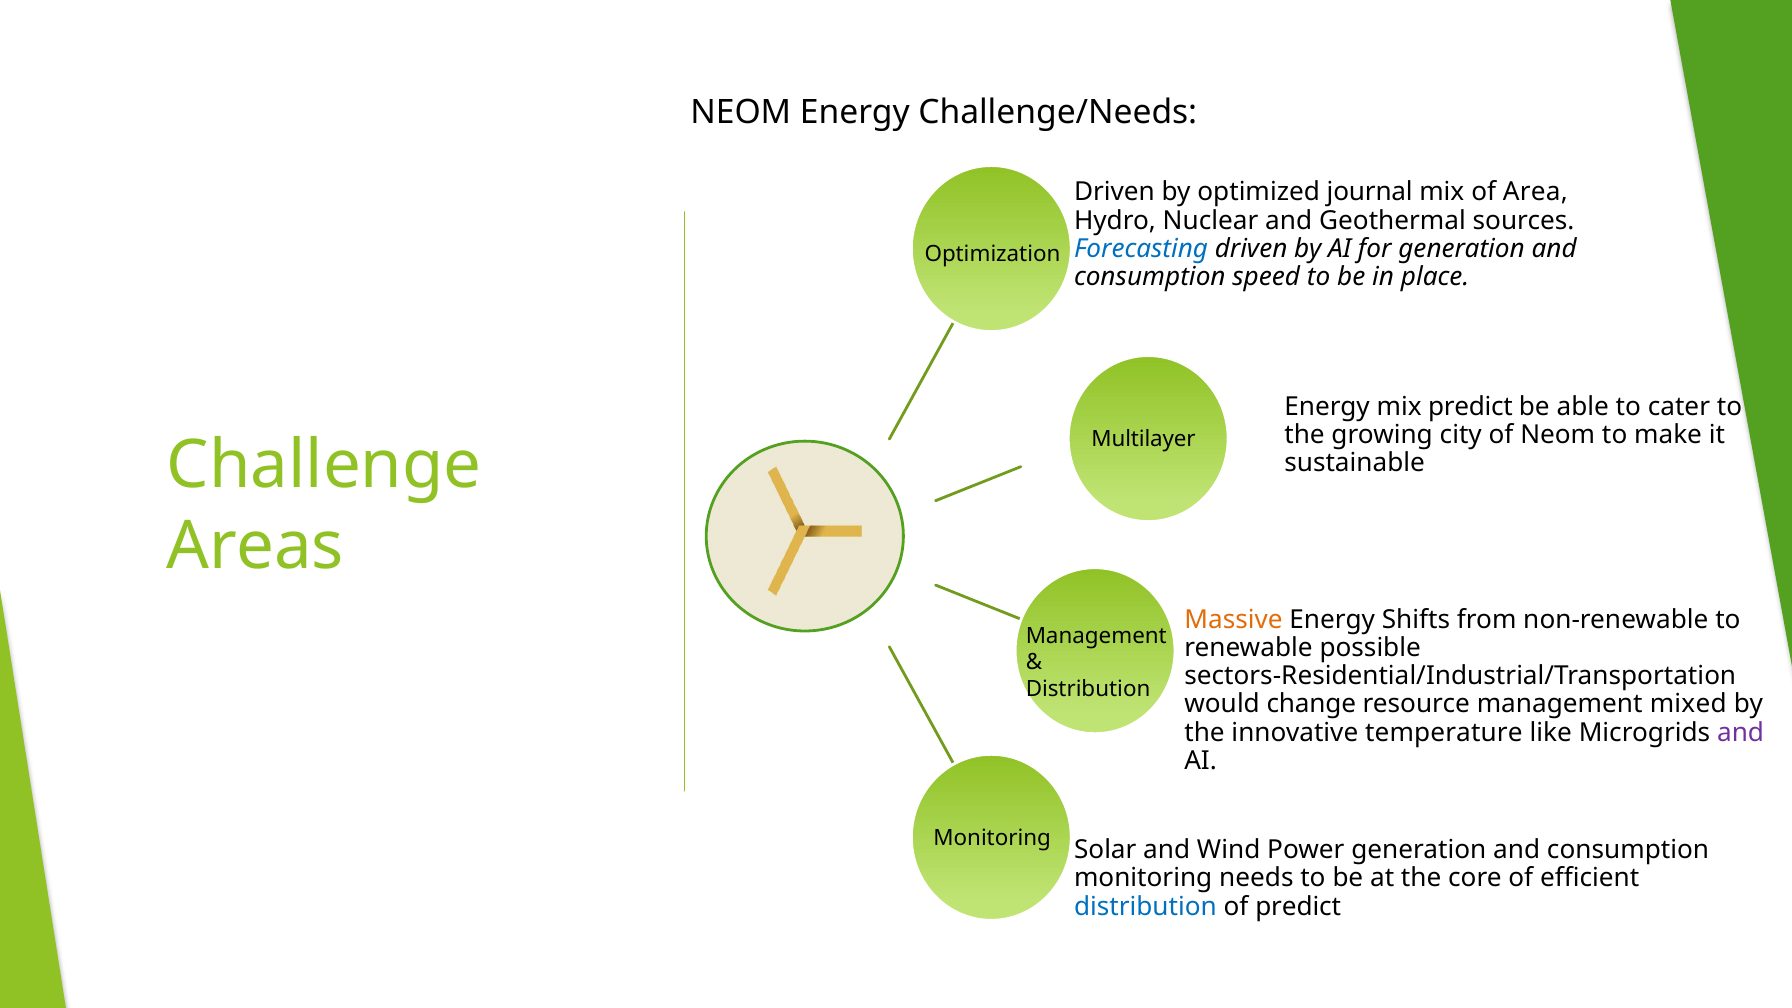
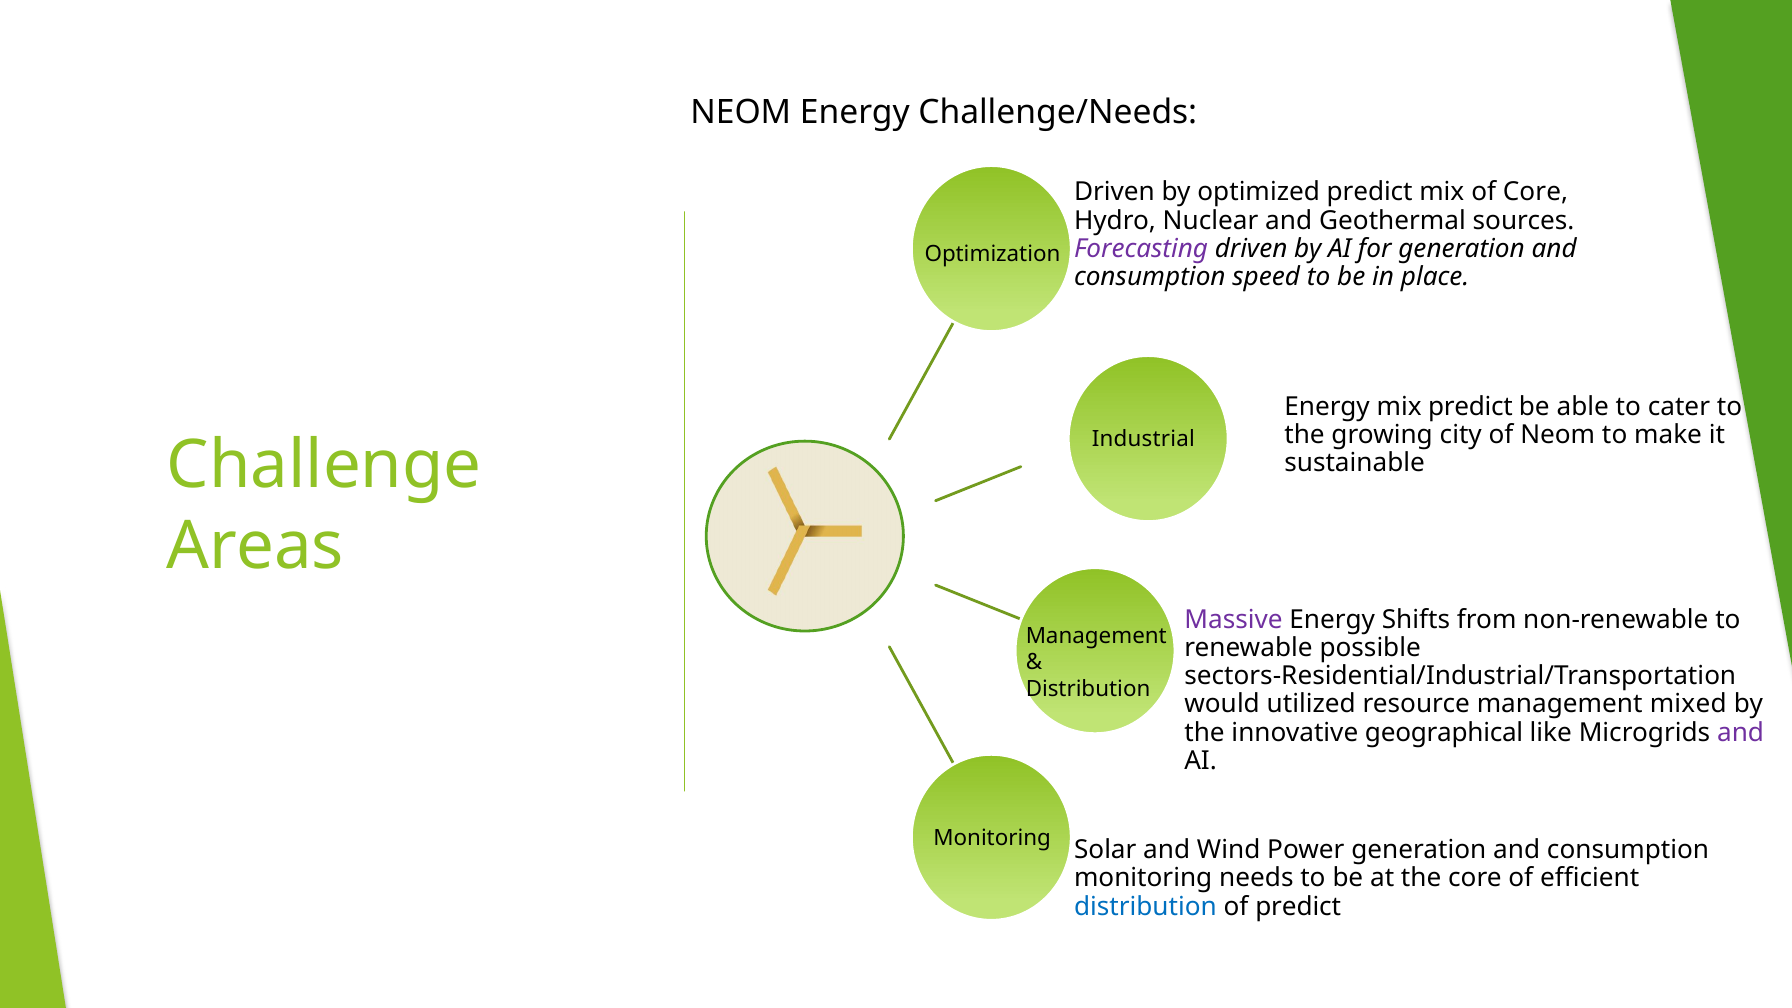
optimized journal: journal -> predict
of Area: Area -> Core
Forecasting colour: blue -> purple
Multilayer: Multilayer -> Industrial
Massive colour: orange -> purple
change: change -> utilized
temperature: temperature -> geographical
